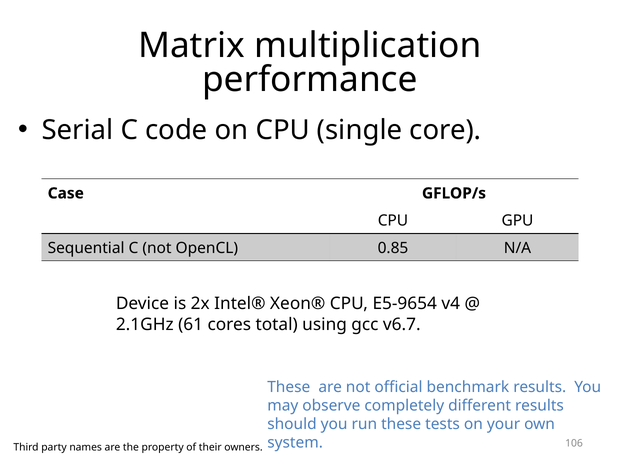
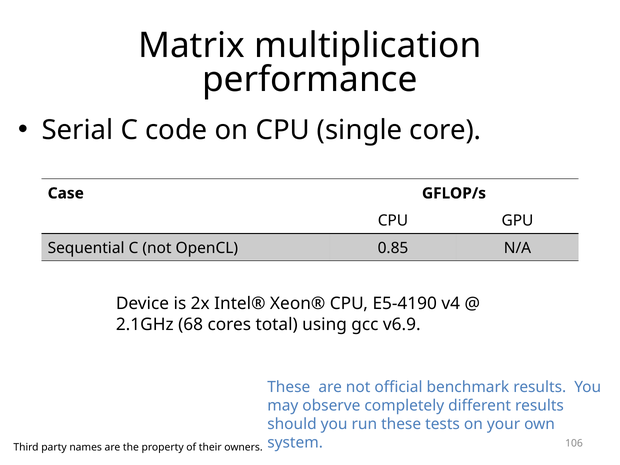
E5-9654: E5-9654 -> E5-4190
61: 61 -> 68
v6.7: v6.7 -> v6.9
